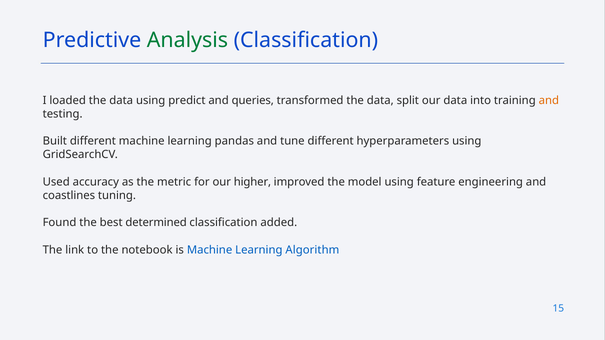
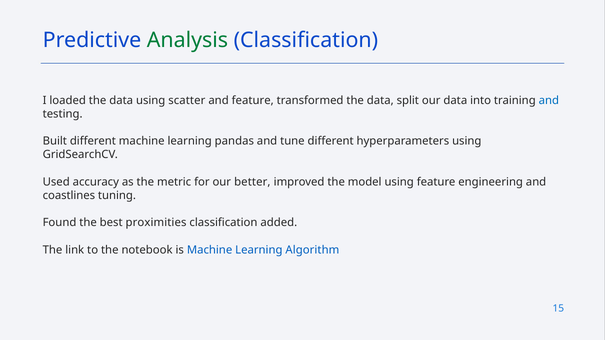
predict: predict -> scatter
and queries: queries -> feature
and at (549, 100) colour: orange -> blue
higher: higher -> better
determined: determined -> proximities
